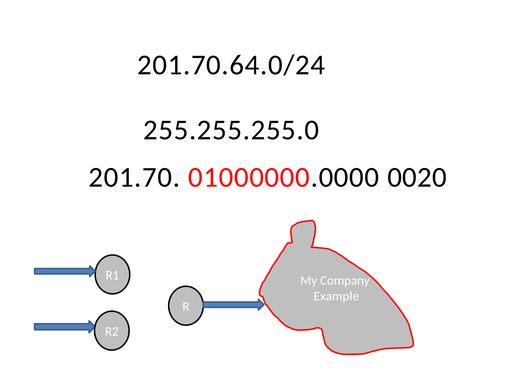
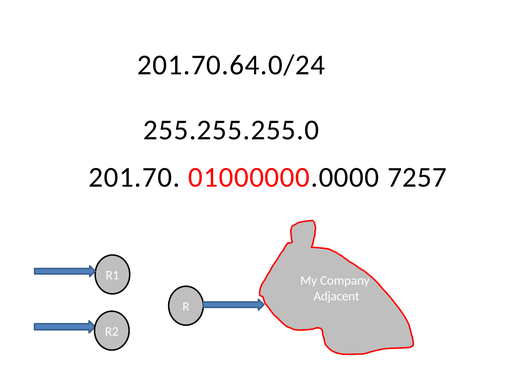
0020: 0020 -> 7257
Example: Example -> Adjacent
